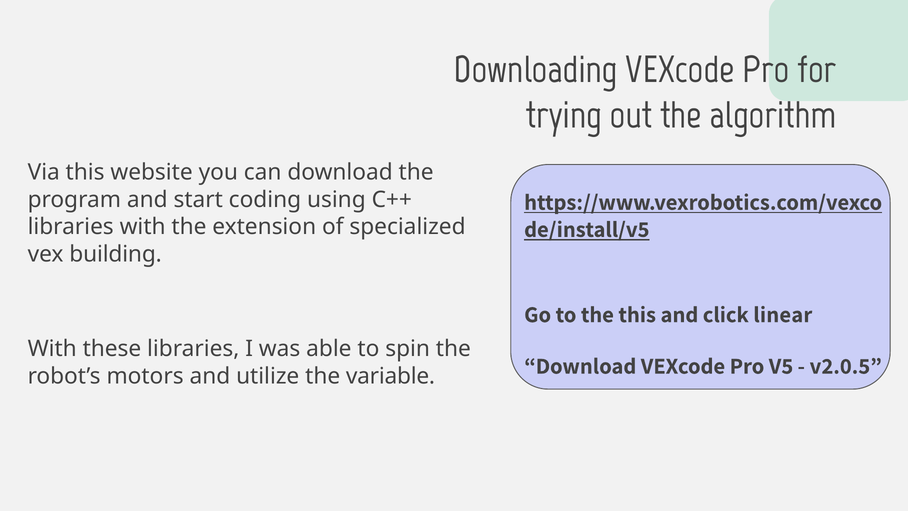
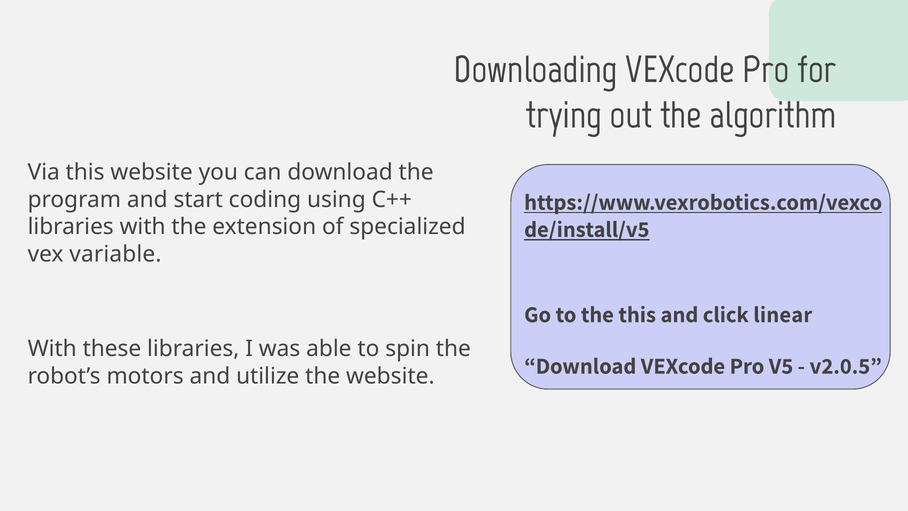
building: building -> variable
the variable: variable -> website
